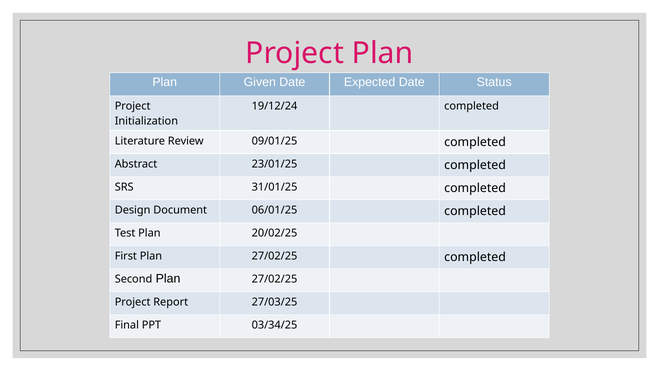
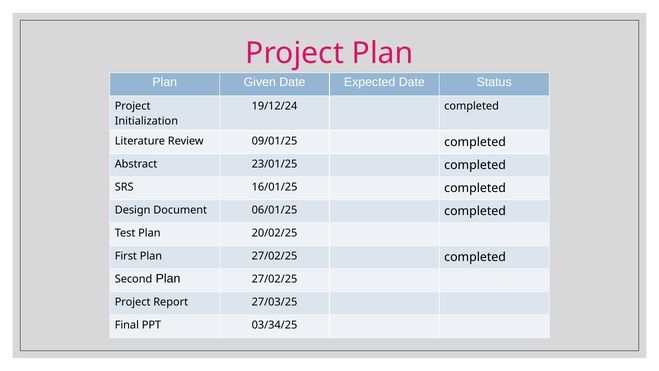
31/01/25: 31/01/25 -> 16/01/25
